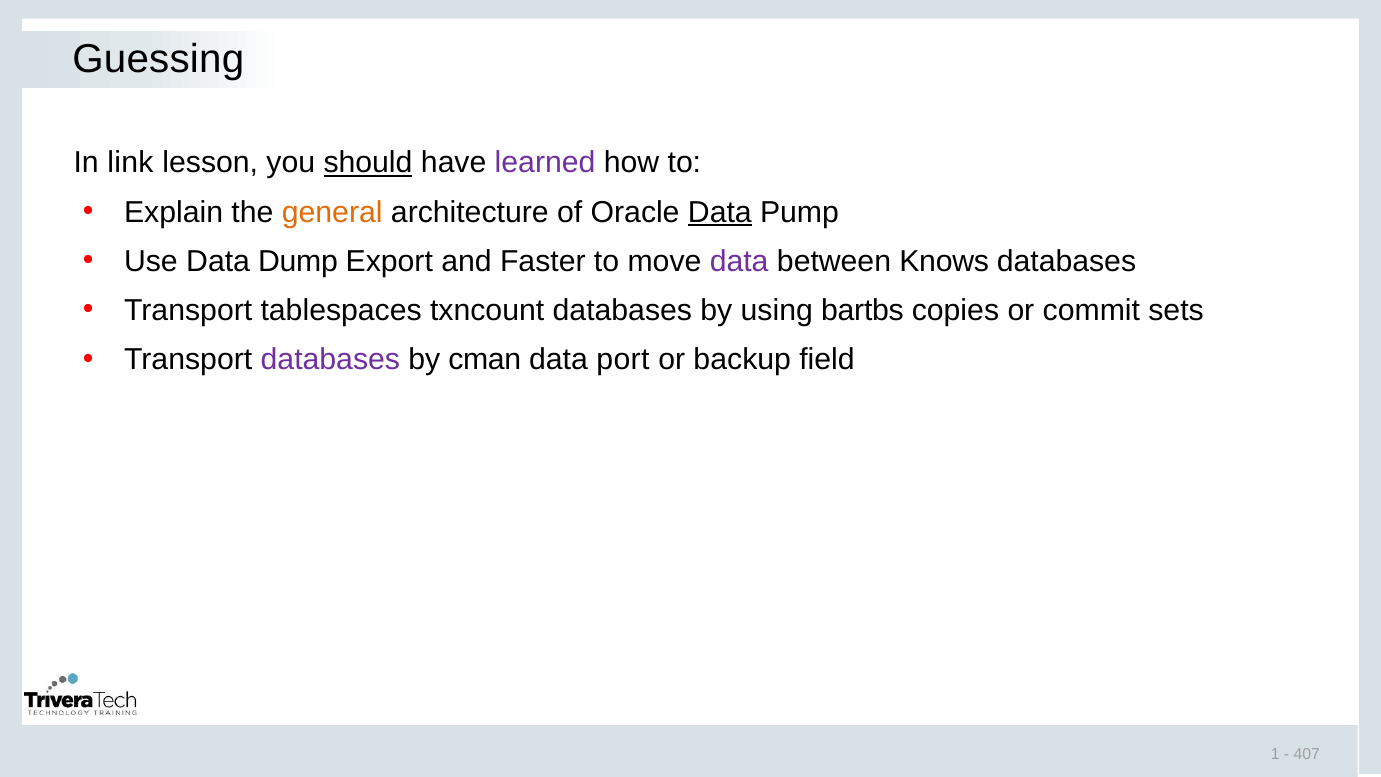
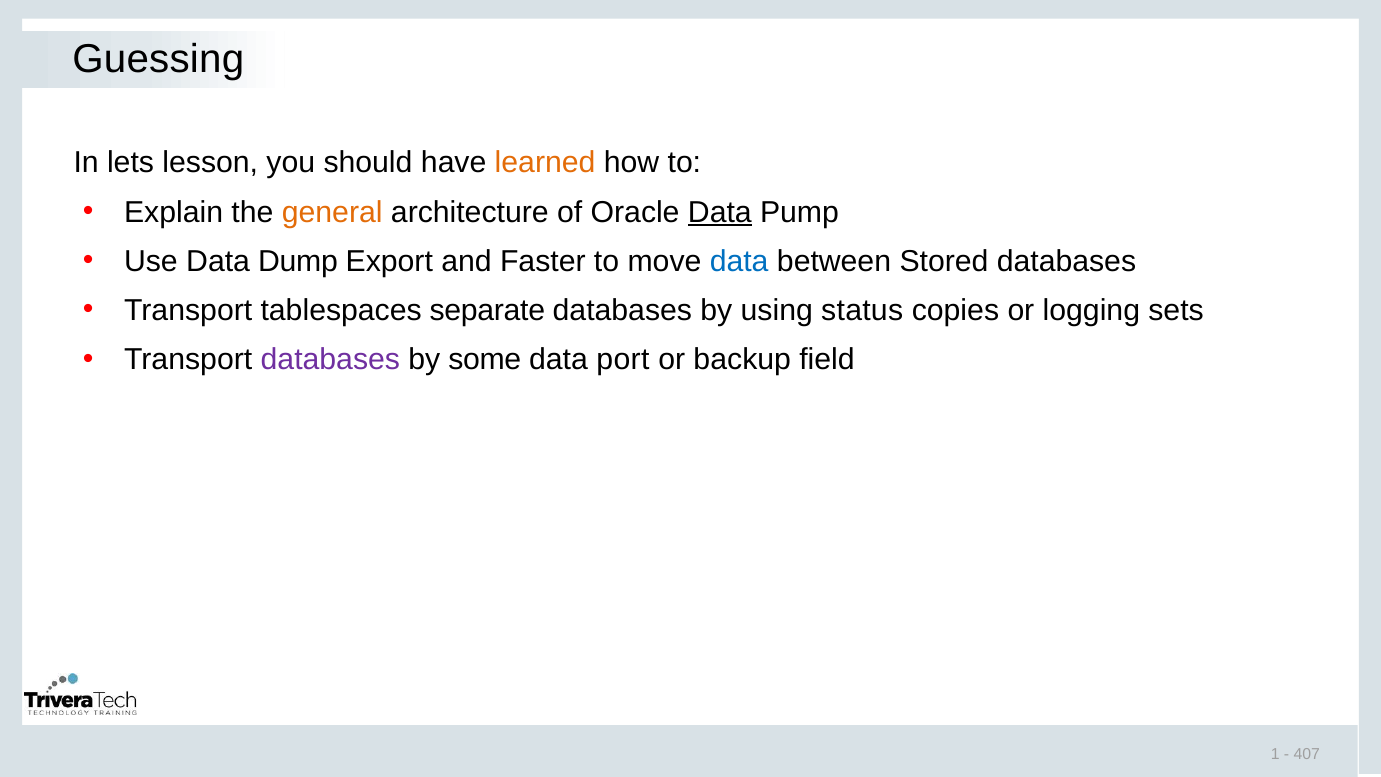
link: link -> lets
should underline: present -> none
learned colour: purple -> orange
data at (739, 261) colour: purple -> blue
Knows: Knows -> Stored
txncount: txncount -> separate
bartbs: bartbs -> status
commit: commit -> logging
cman: cman -> some
